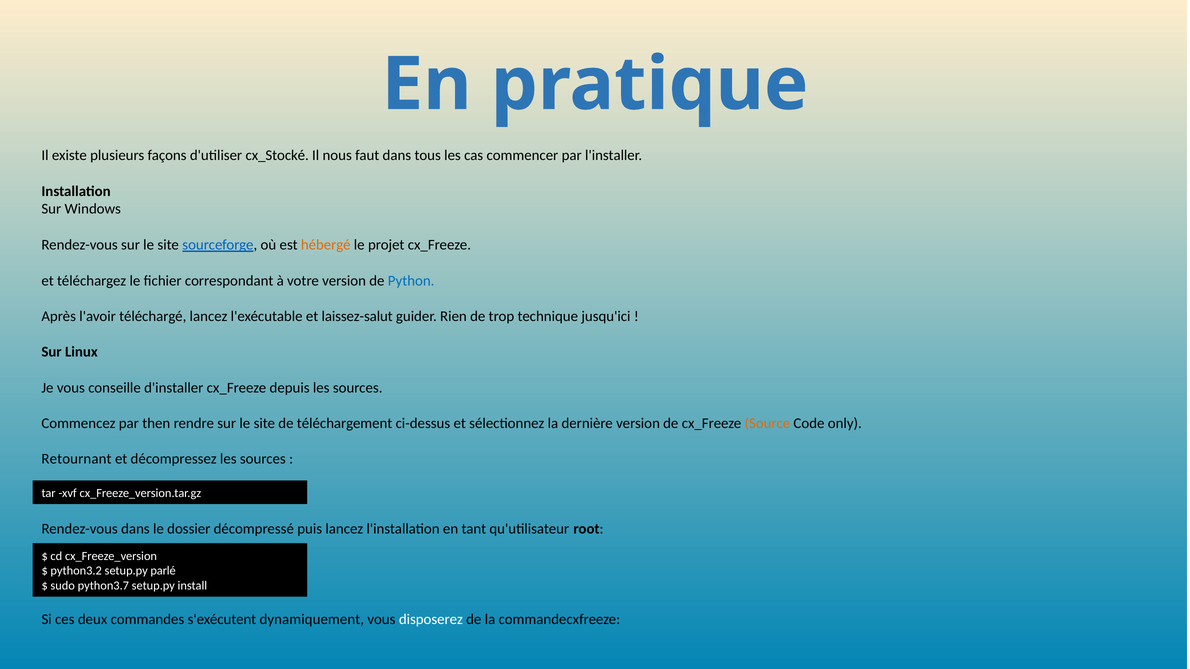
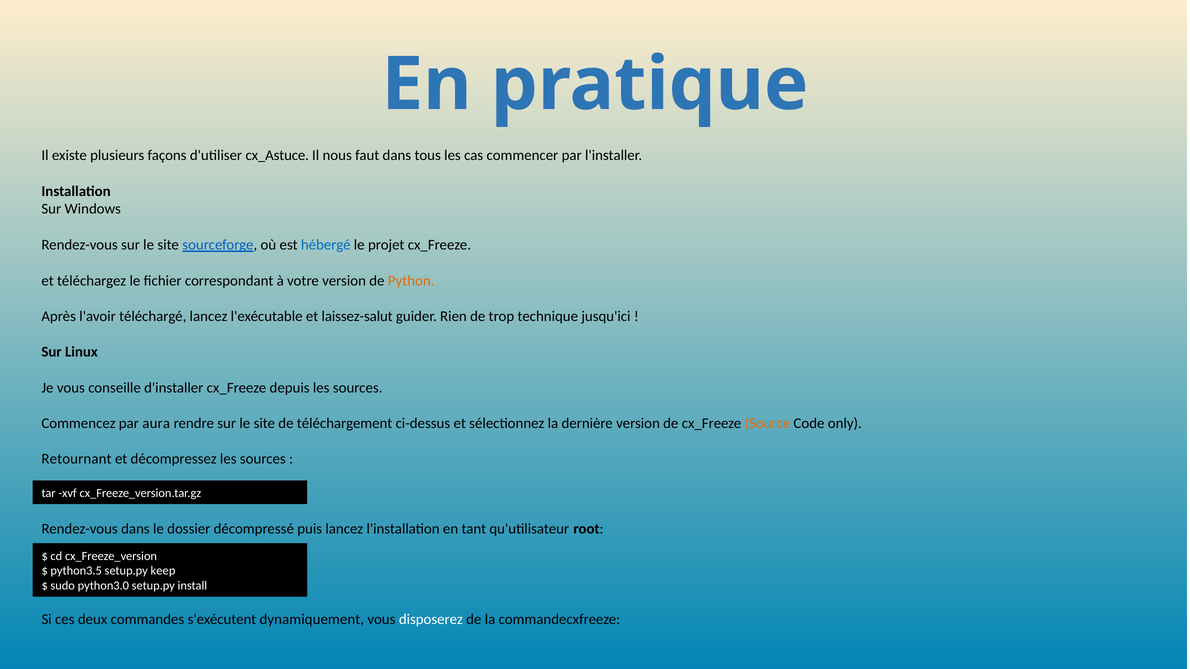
cx_Stocké: cx_Stocké -> cx_Astuce
hébergé colour: orange -> blue
Python colour: blue -> orange
then: then -> aura
python3.2: python3.2 -> python3.5
parlé: parlé -> keep
python3.7: python3.7 -> python3.0
